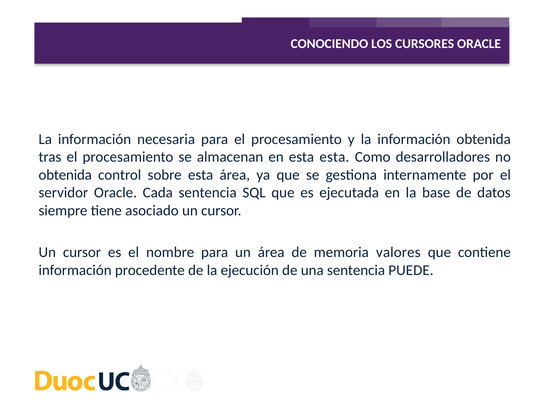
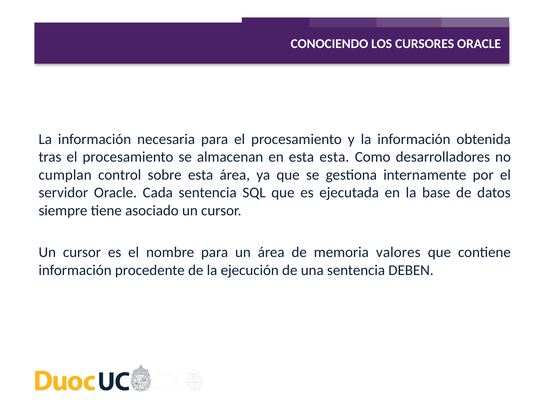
obtenida at (65, 175): obtenida -> cumplan
PUEDE: PUEDE -> DEBEN
